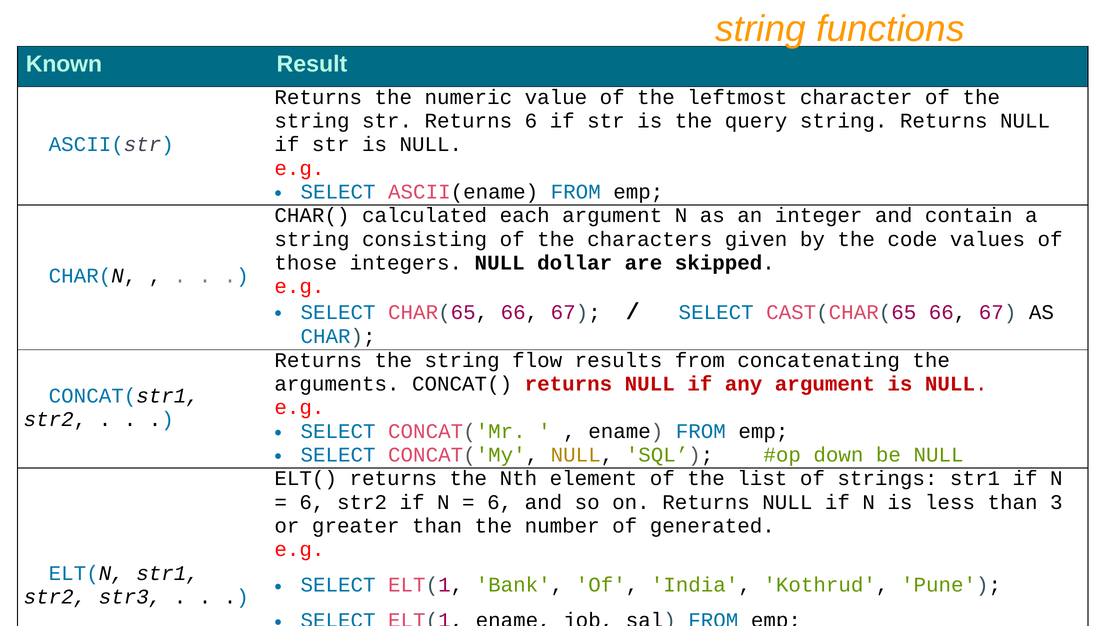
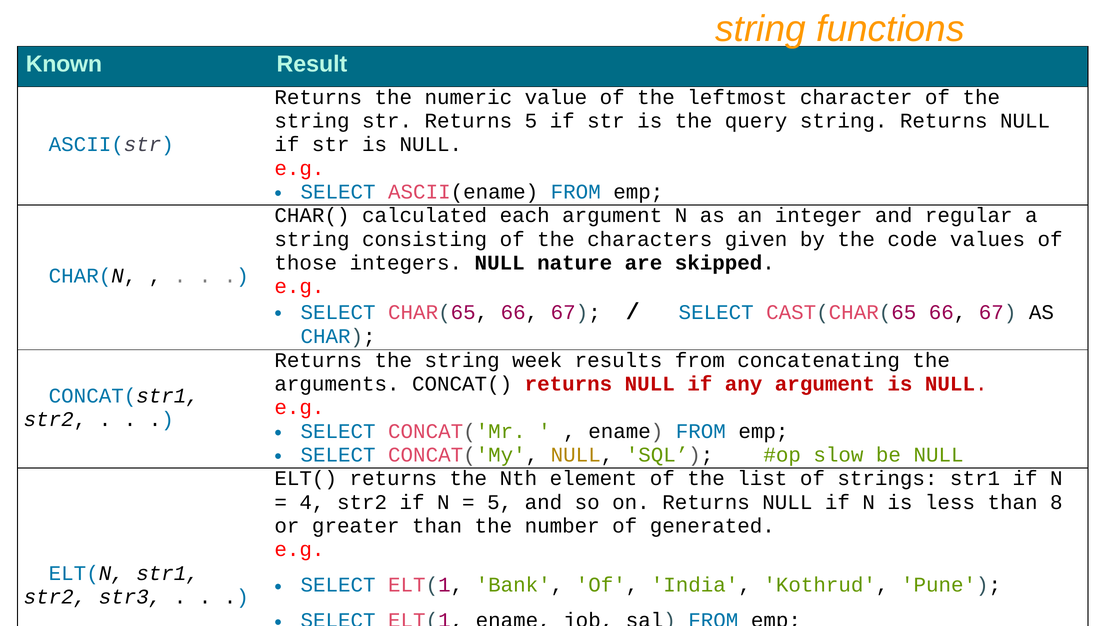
Returns 6: 6 -> 5
contain: contain -> regular
dollar: dollar -> nature
flow: flow -> week
down: down -> slow
6 at (312, 502): 6 -> 4
6 at (500, 502): 6 -> 5
3: 3 -> 8
